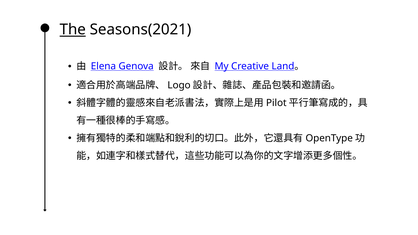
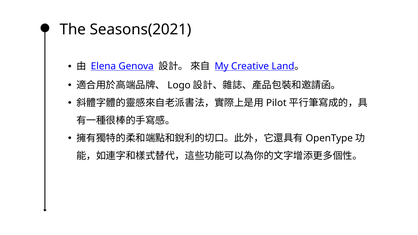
The underline: present -> none
